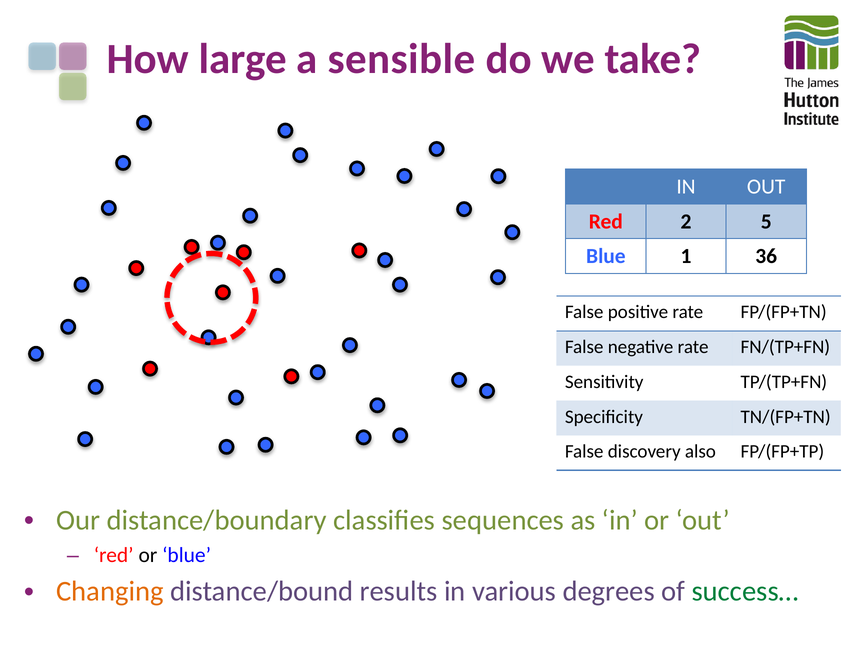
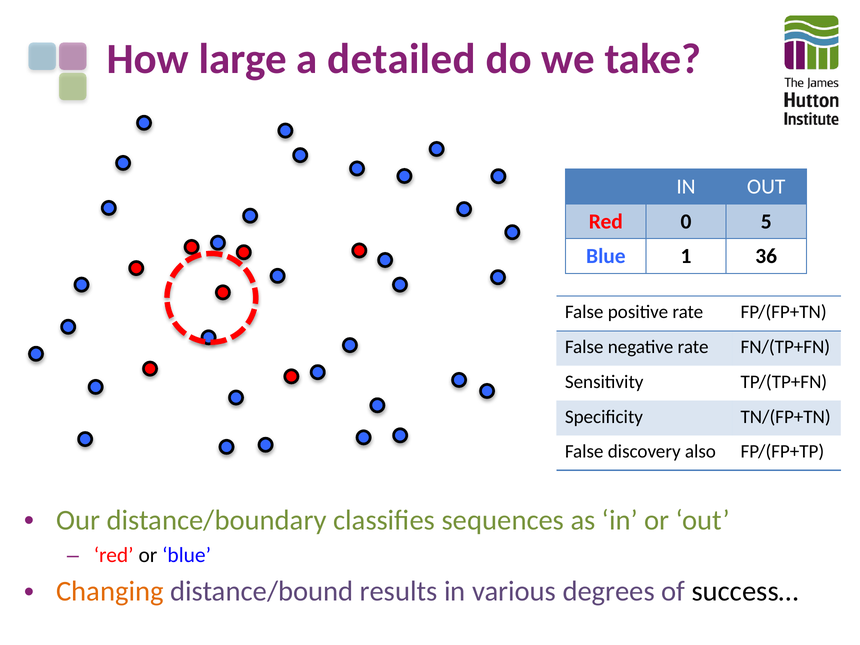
sensible: sensible -> detailed
2: 2 -> 0
success… colour: green -> black
